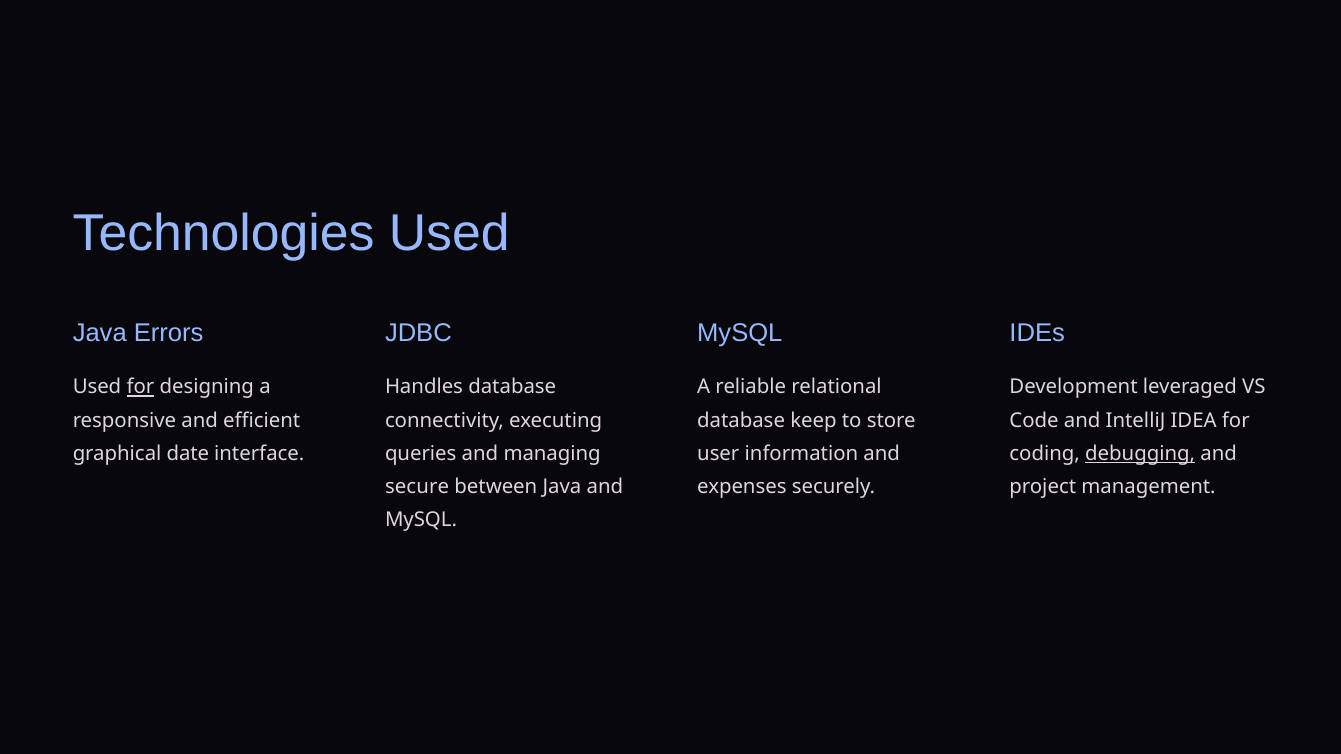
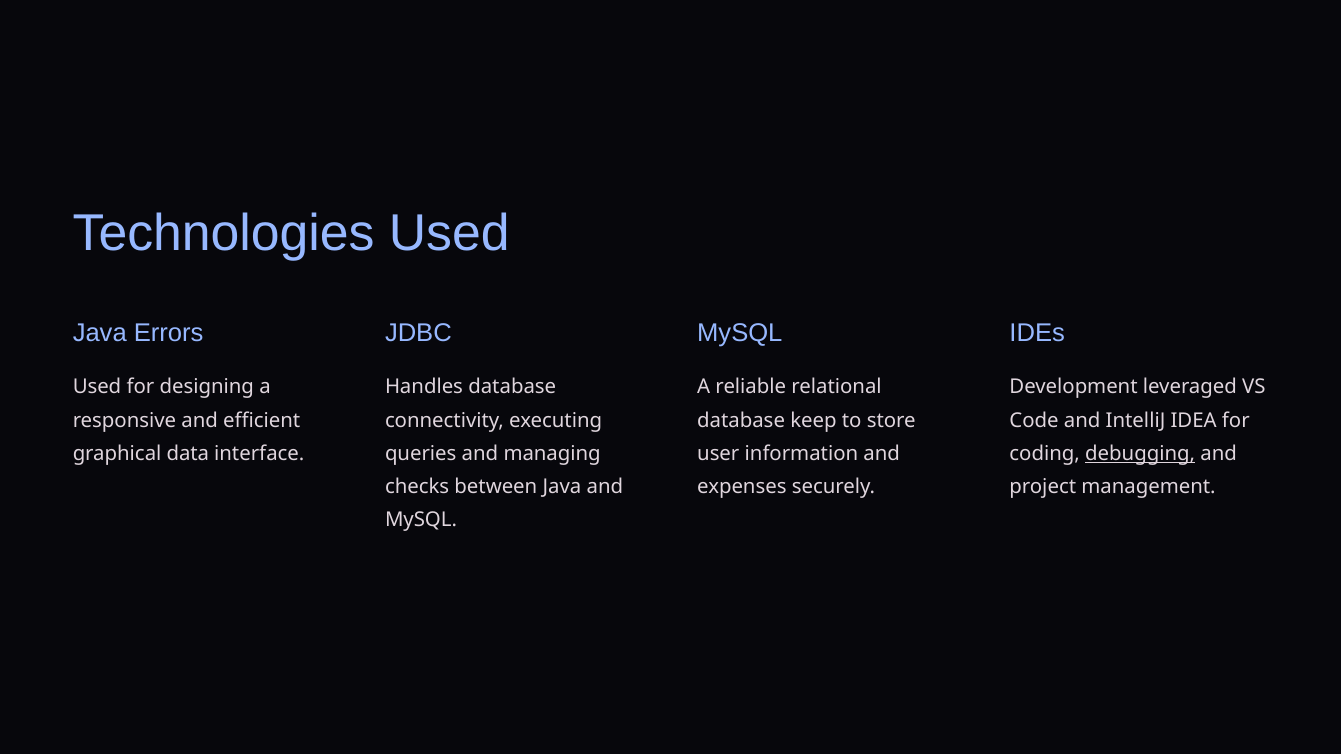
for at (140, 387) underline: present -> none
date: date -> data
secure: secure -> checks
